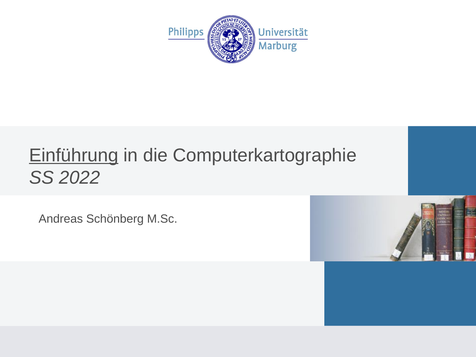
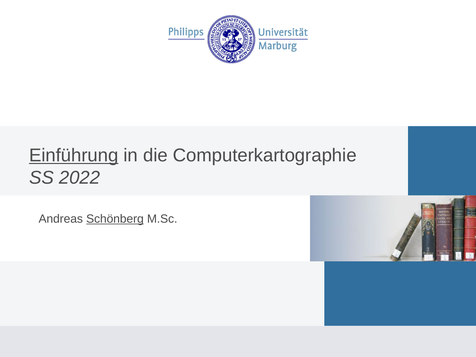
Schönberg underline: none -> present
